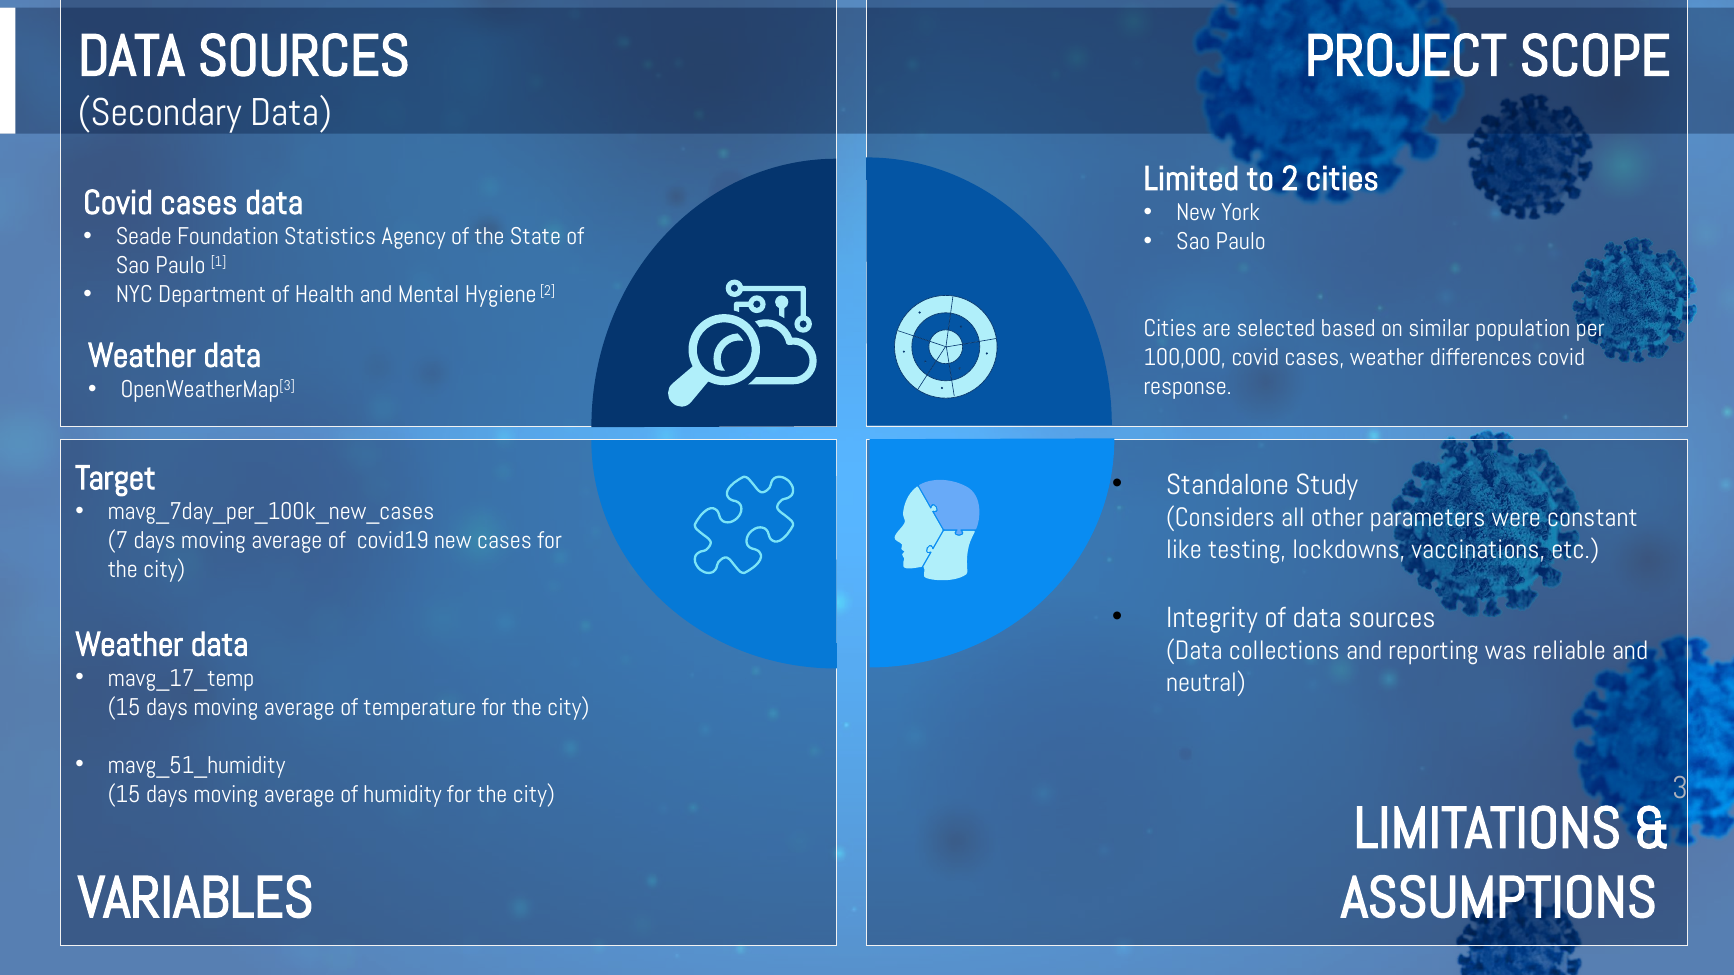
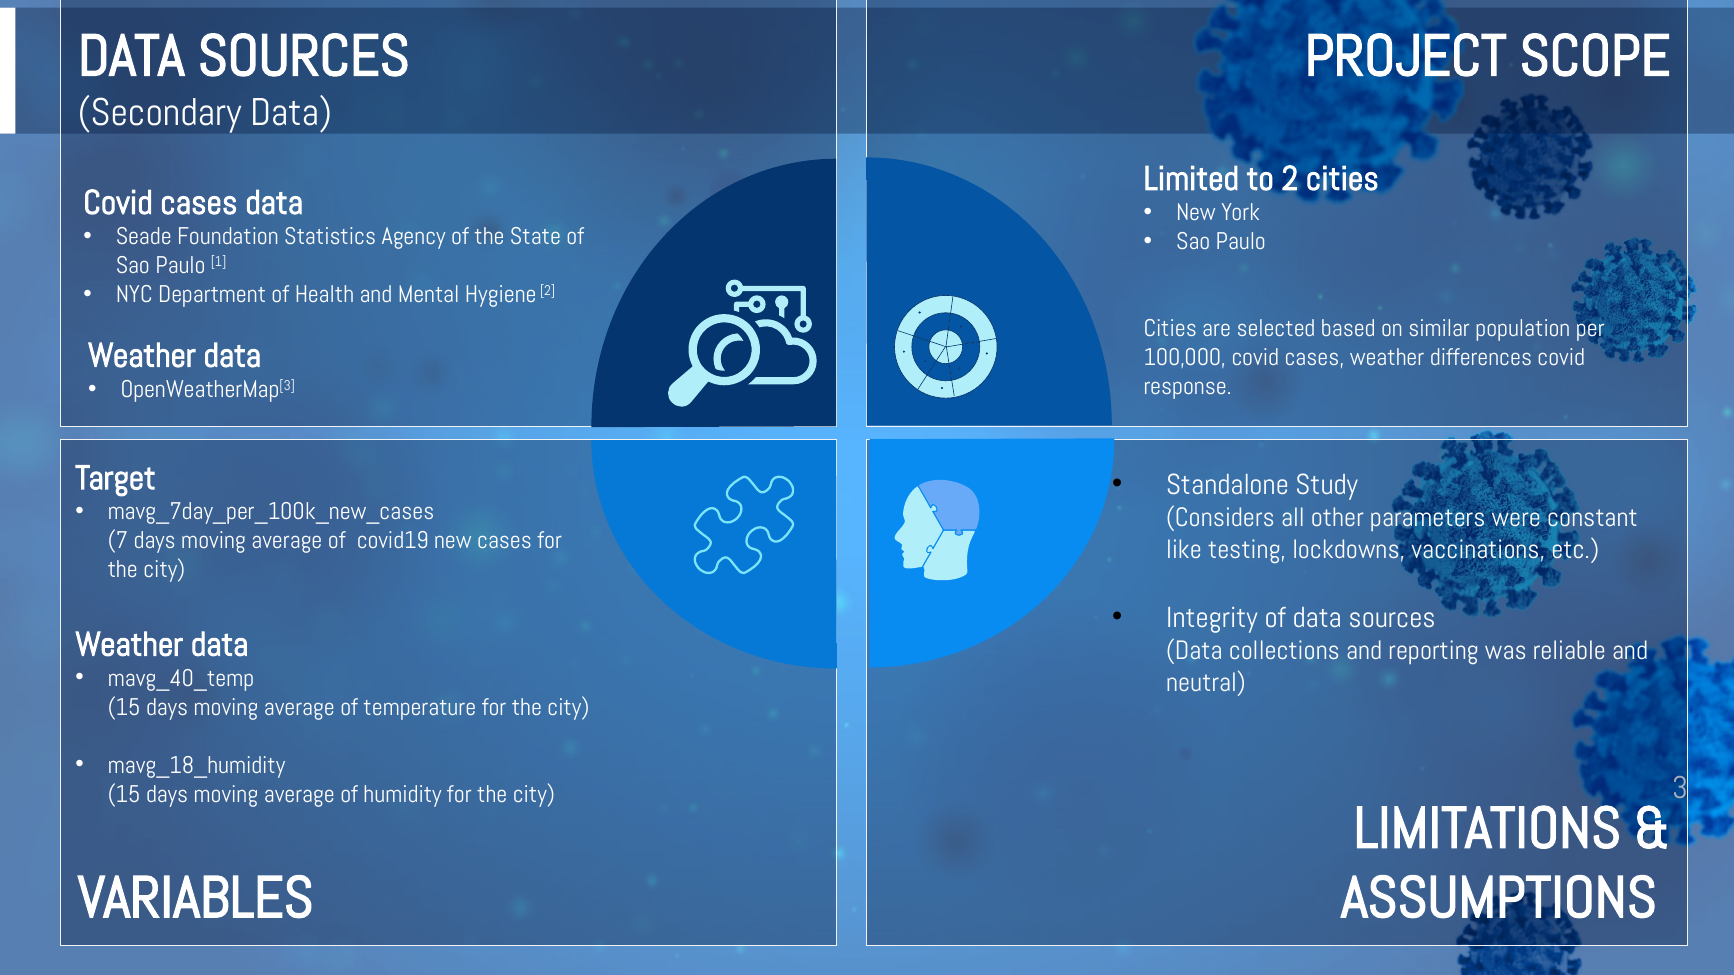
mavg_17_temp: mavg_17_temp -> mavg_40_temp
mavg_51_humidity: mavg_51_humidity -> mavg_18_humidity
